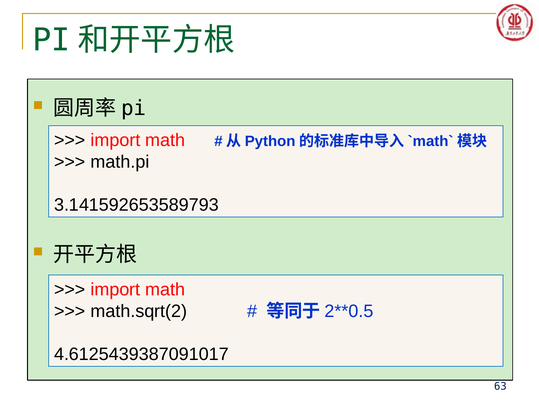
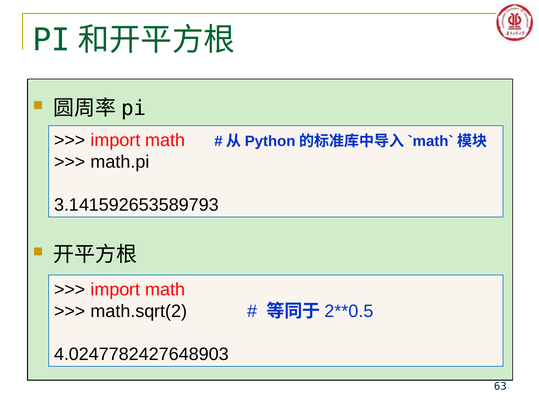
4.6125439387091017: 4.6125439387091017 -> 4.0247782427648903
